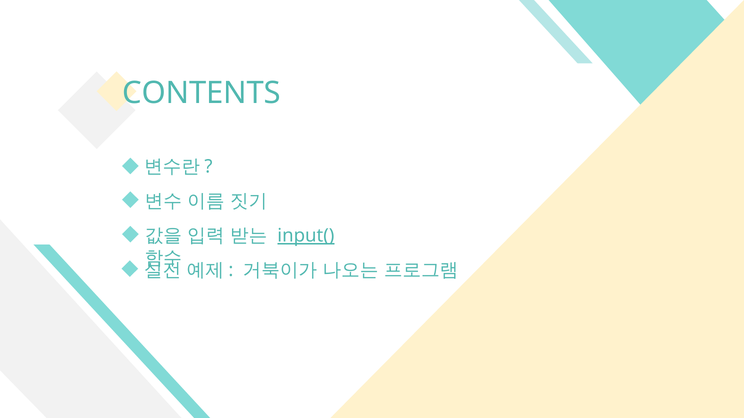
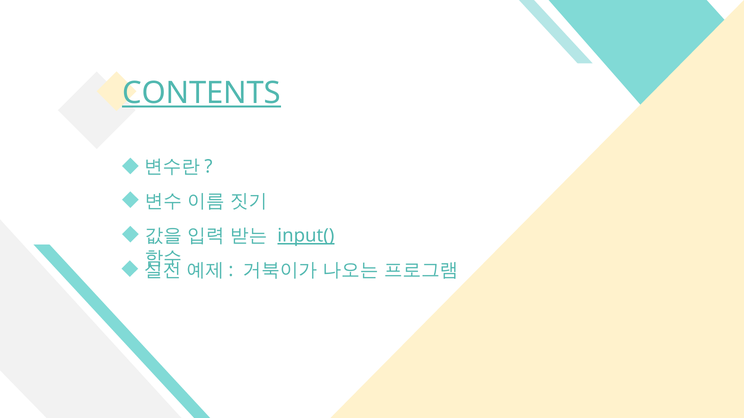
CONTENTS underline: none -> present
